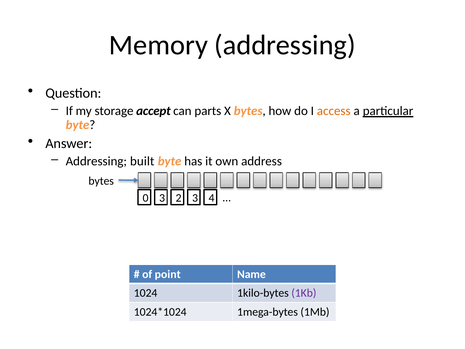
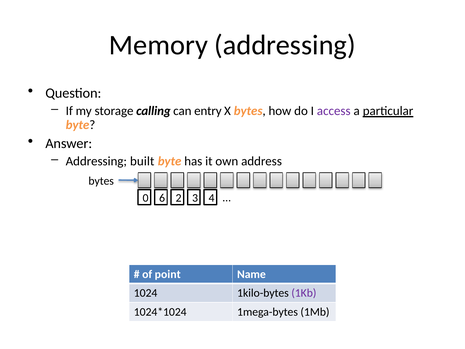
accept: accept -> calling
parts: parts -> entry
access colour: orange -> purple
0 3: 3 -> 6
